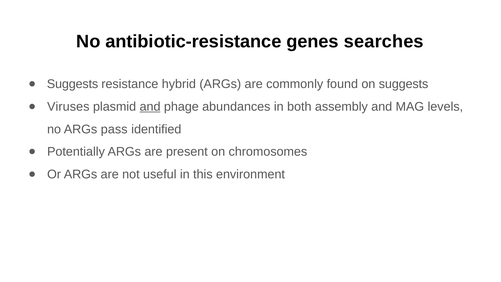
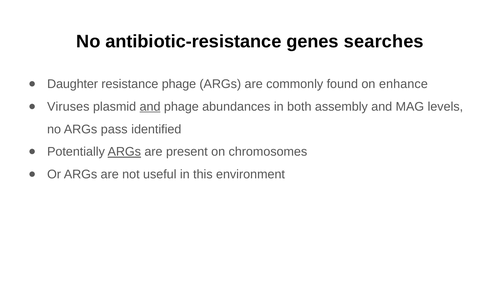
Suggests at (73, 84): Suggests -> Daughter
resistance hybrid: hybrid -> phage
on suggests: suggests -> enhance
ARGs at (124, 152) underline: none -> present
